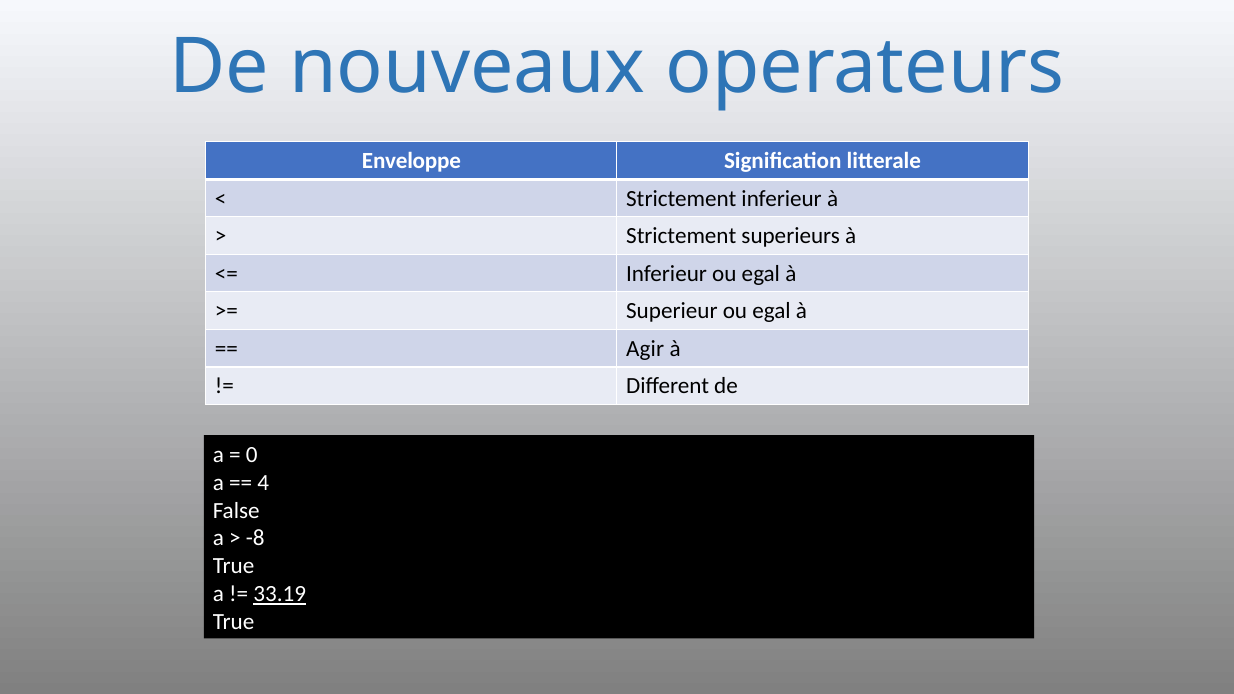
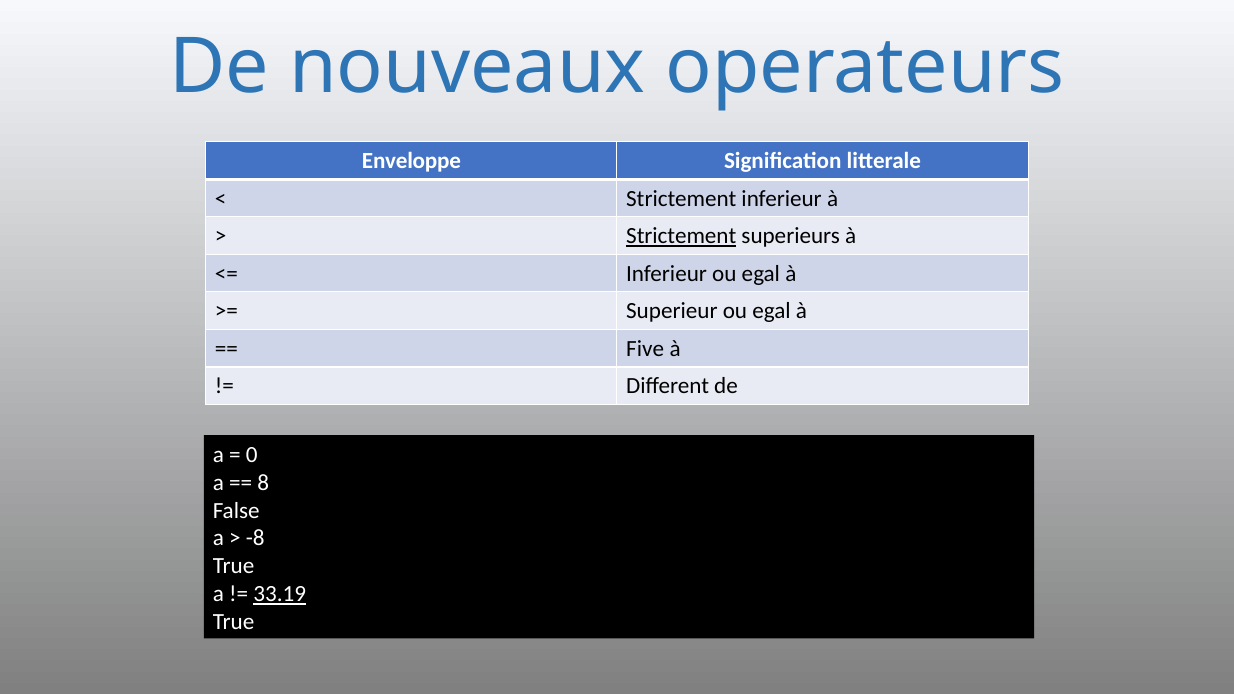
Strictement at (681, 236) underline: none -> present
Agir: Agir -> Five
4: 4 -> 8
